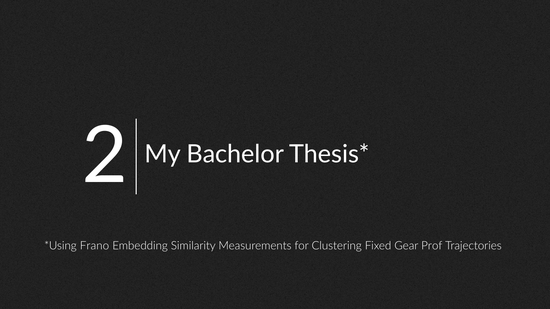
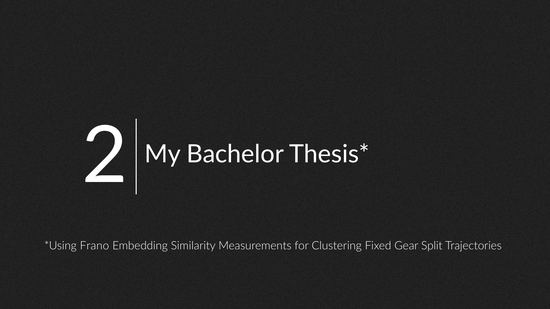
Prof: Prof -> Split
